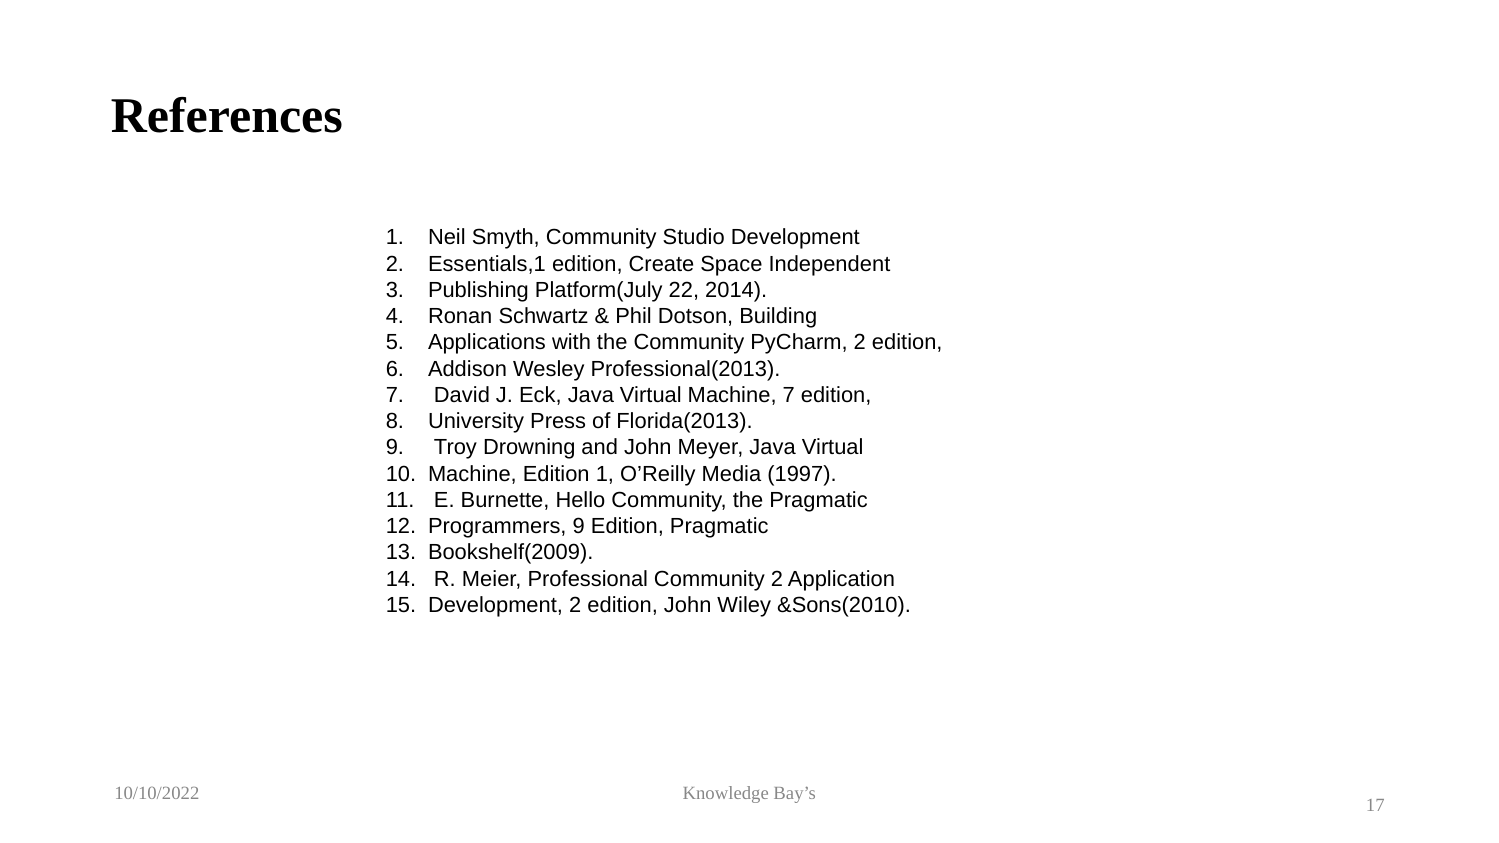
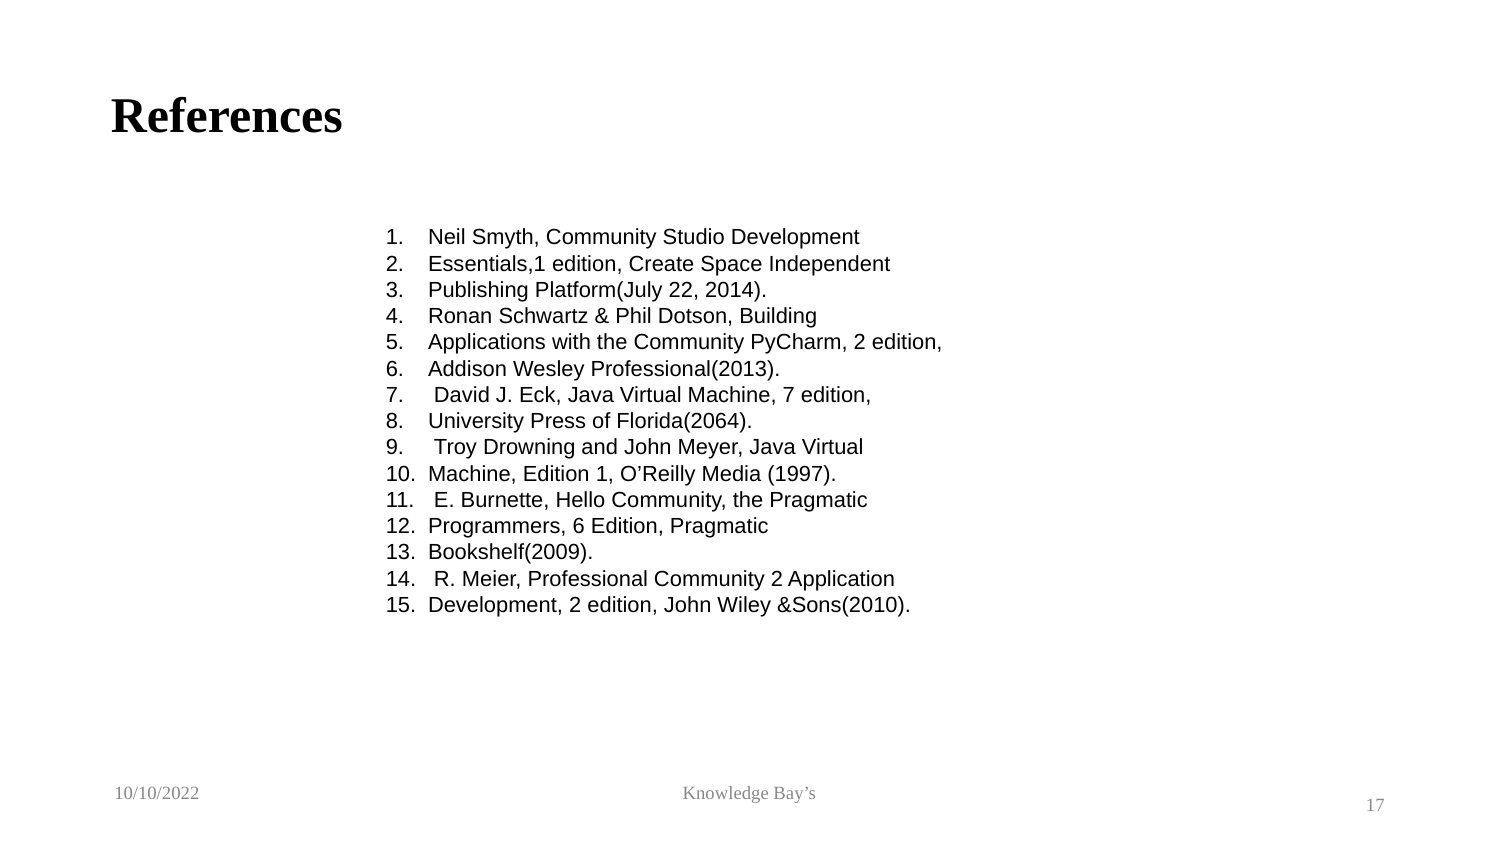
Florida(2013: Florida(2013 -> Florida(2064
Programmers 9: 9 -> 6
